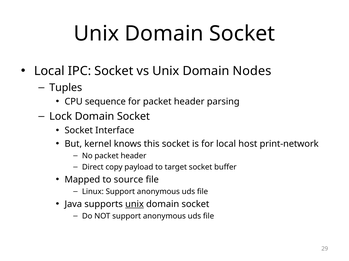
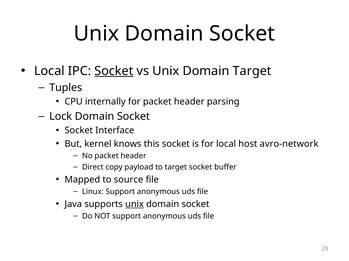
Socket at (114, 71) underline: none -> present
Domain Nodes: Nodes -> Target
sequence: sequence -> internally
print-network: print-network -> avro-network
